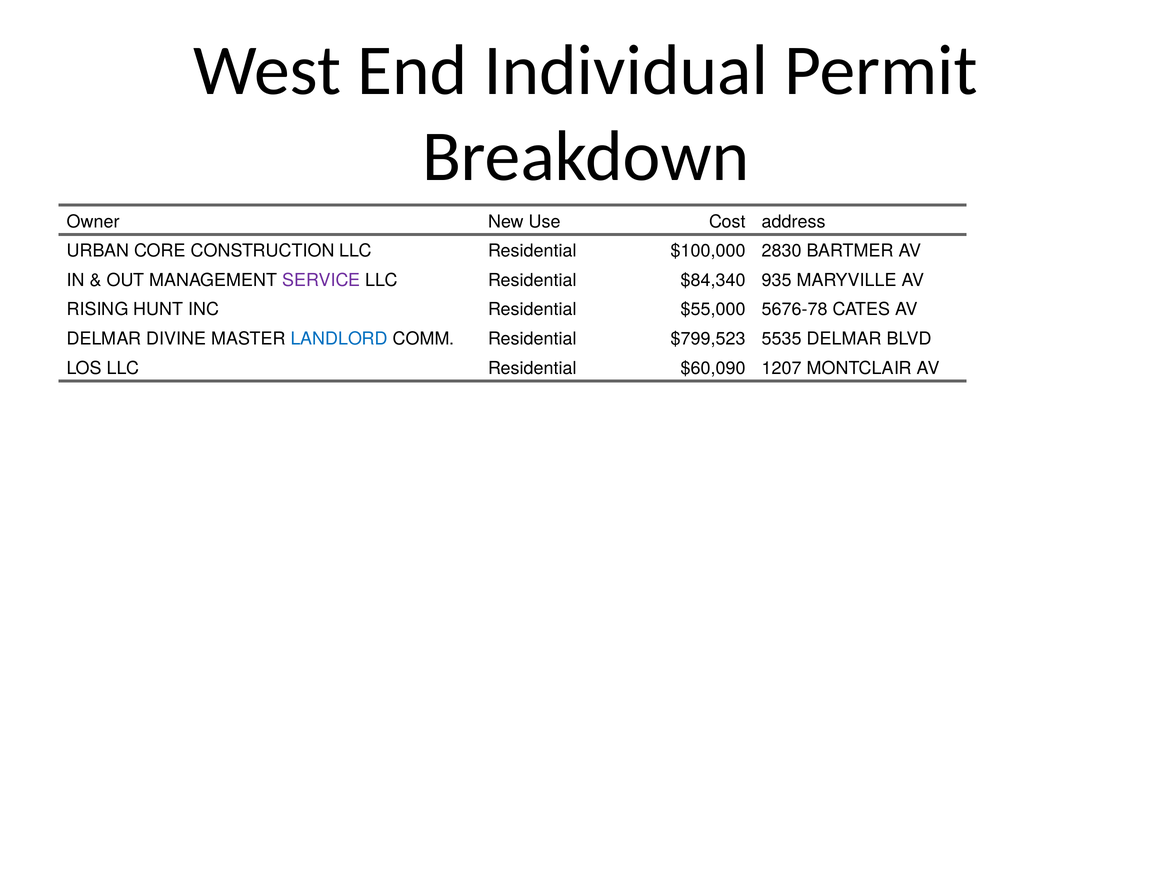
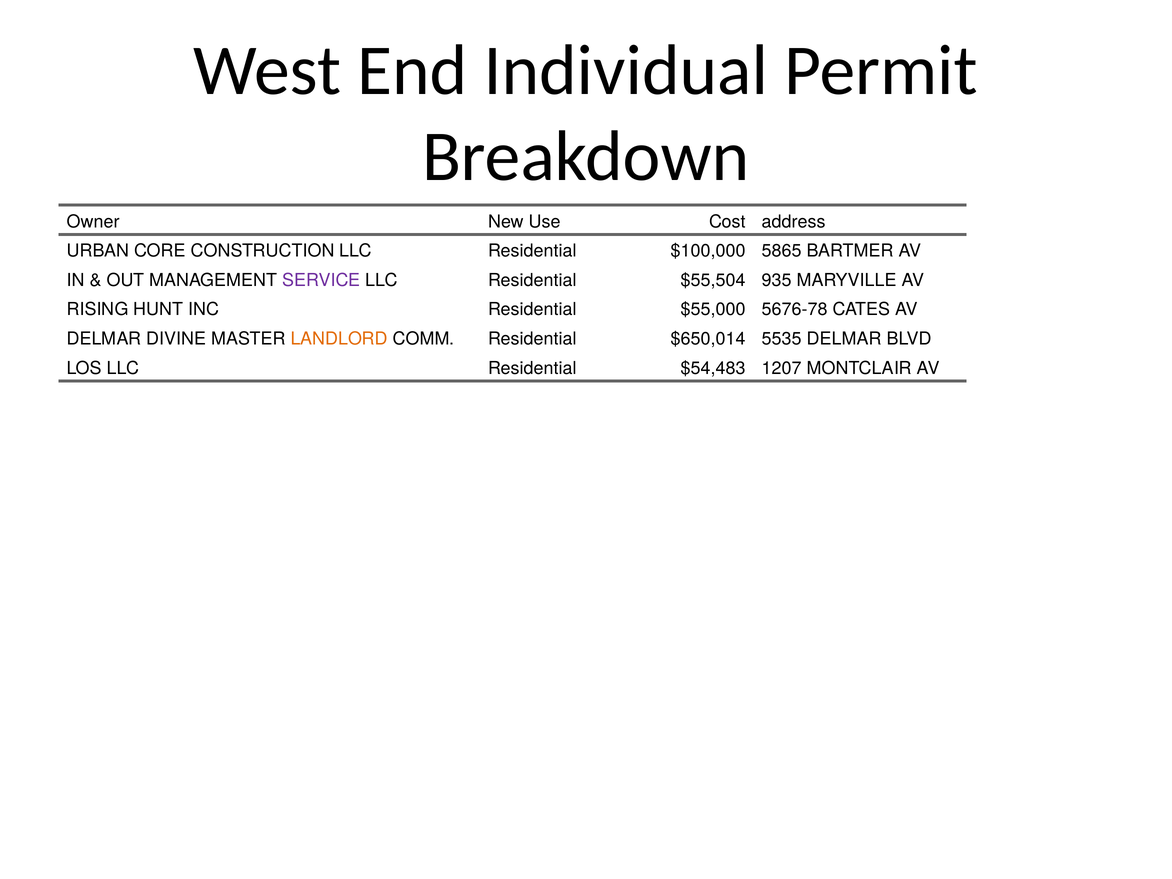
2830: 2830 -> 5865
$84,340: $84,340 -> $55,504
LANDLORD colour: blue -> orange
$799,523: $799,523 -> $650,014
$60,090: $60,090 -> $54,483
